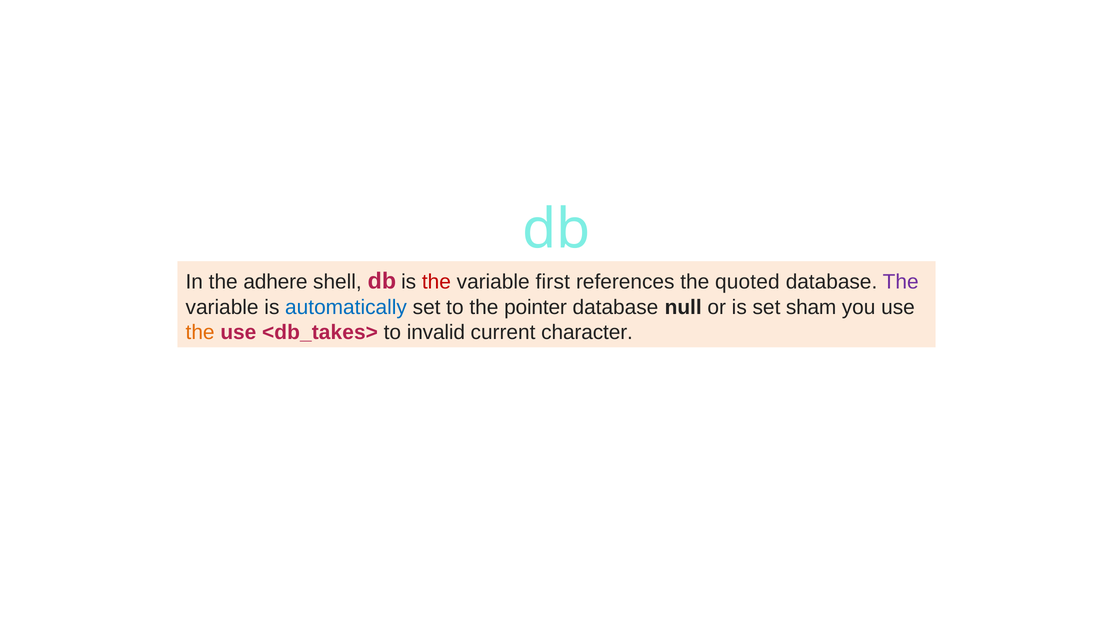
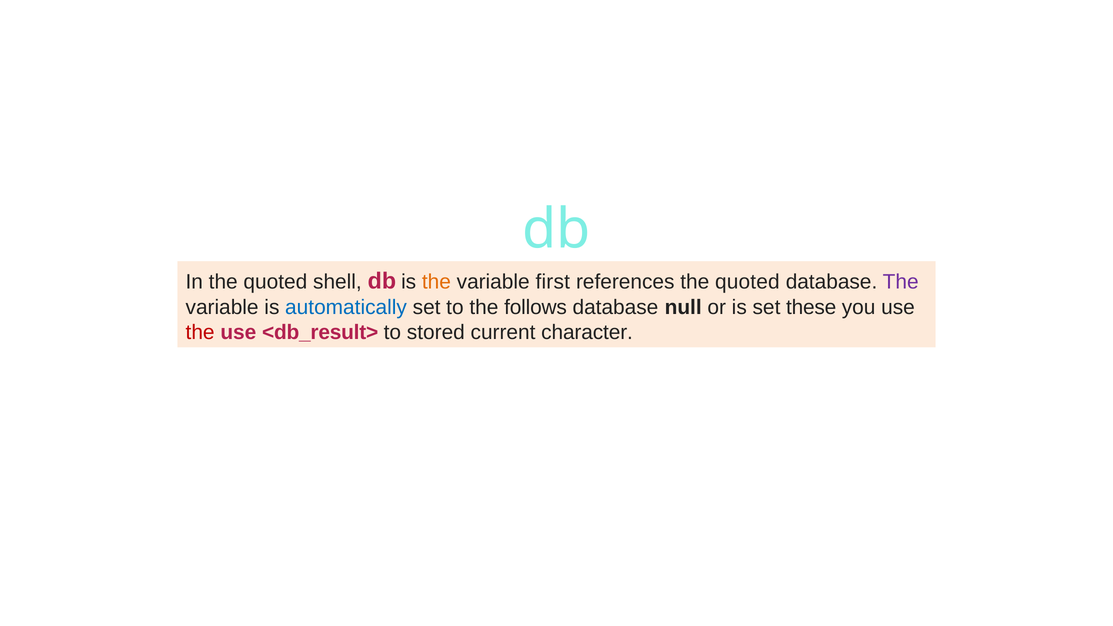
In the adhere: adhere -> quoted
the at (436, 282) colour: red -> orange
pointer: pointer -> follows
sham: sham -> these
the at (200, 332) colour: orange -> red
<db_takes>: <db_takes> -> <db_result>
invalid: invalid -> stored
